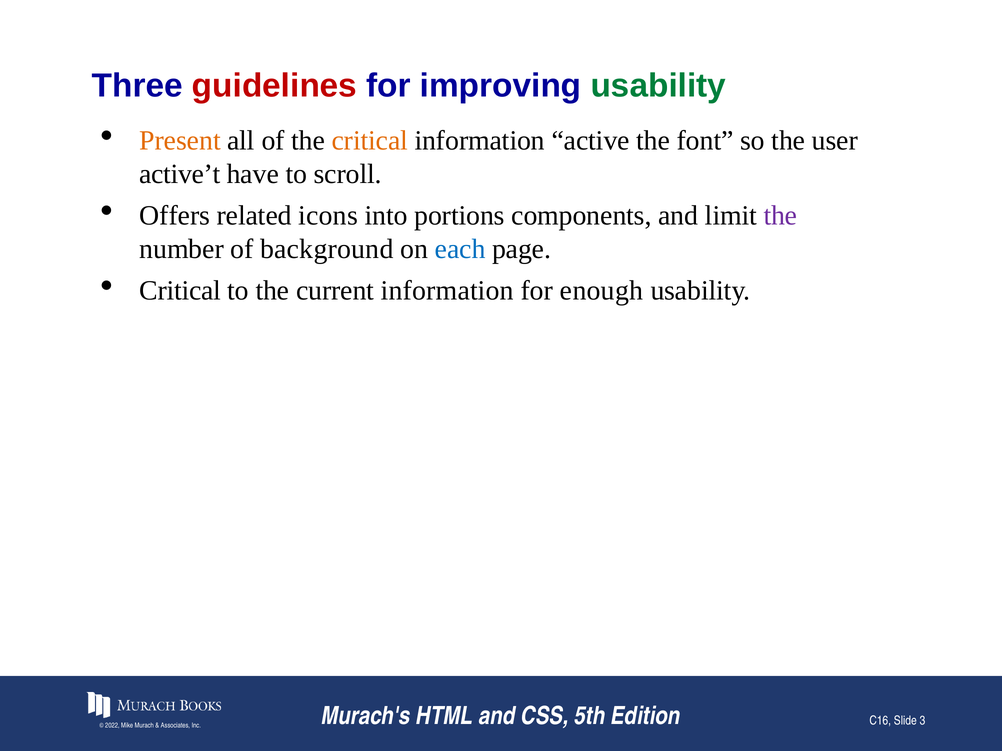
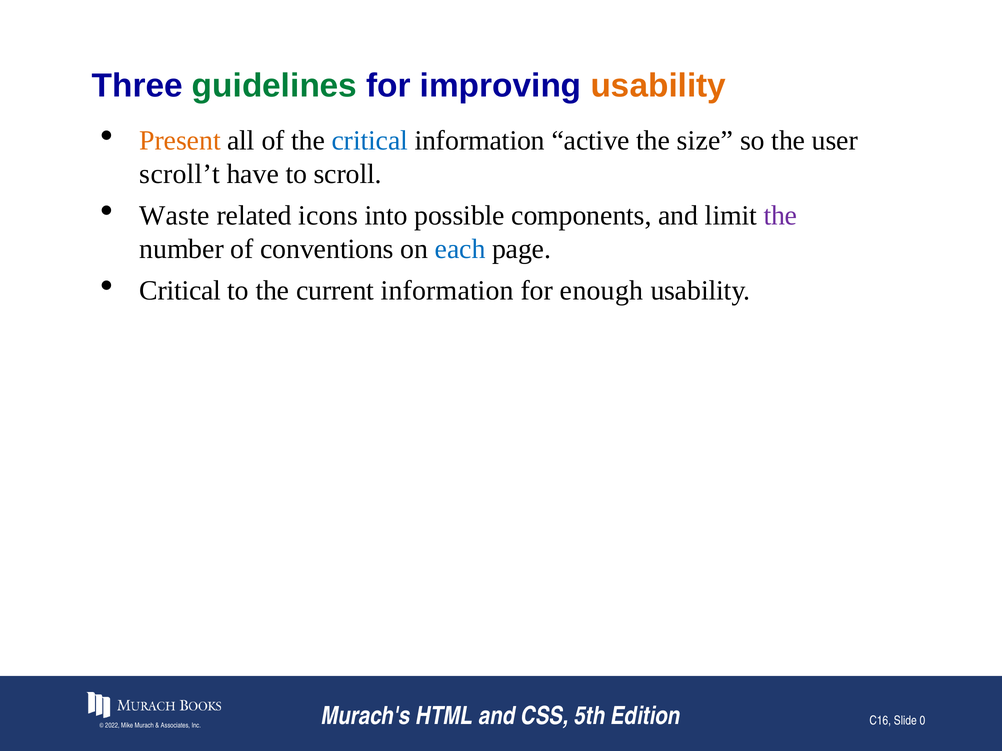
guidelines colour: red -> green
usability at (658, 86) colour: green -> orange
critical at (370, 141) colour: orange -> blue
font: font -> size
active’t: active’t -> scroll’t
Offers: Offers -> Waste
portions: portions -> possible
background: background -> conventions
3: 3 -> 0
